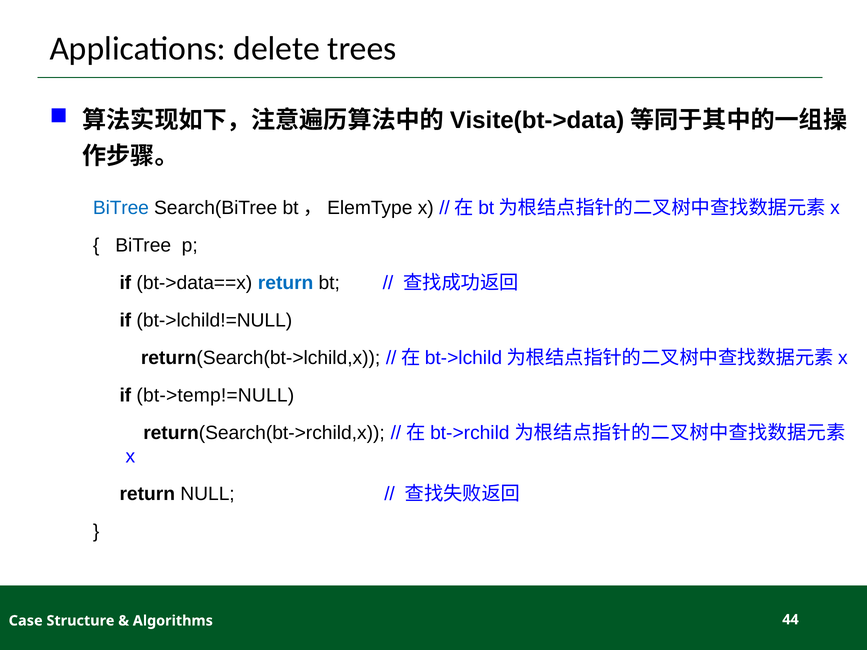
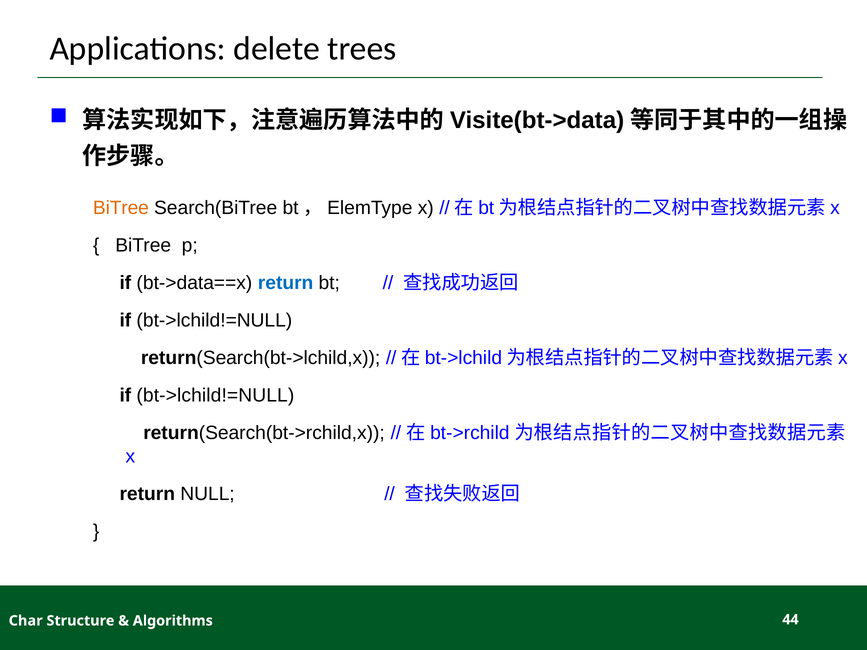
BiTree at (121, 208) colour: blue -> orange
bt->temp!=NULL at (215, 396): bt->temp!=NULL -> bt->lchild!=NULL
Case: Case -> Char
